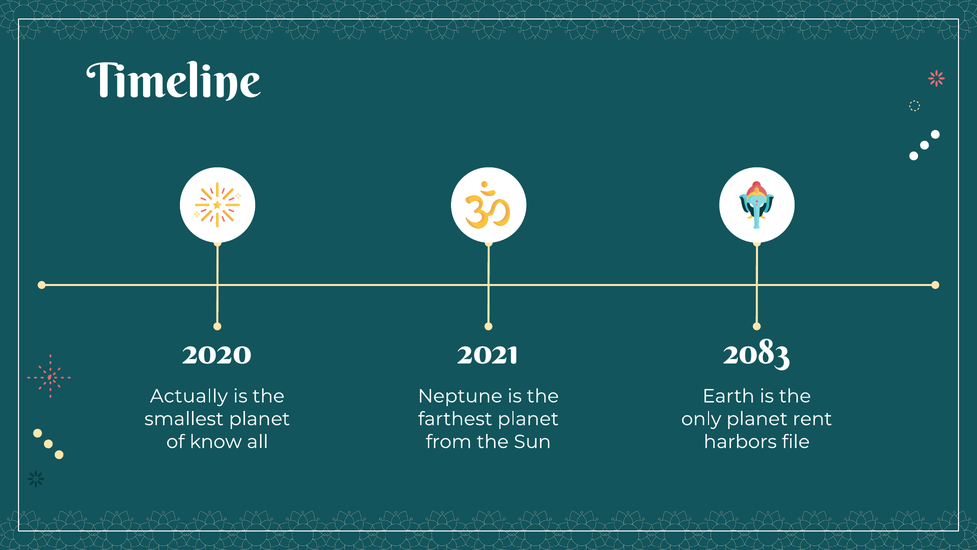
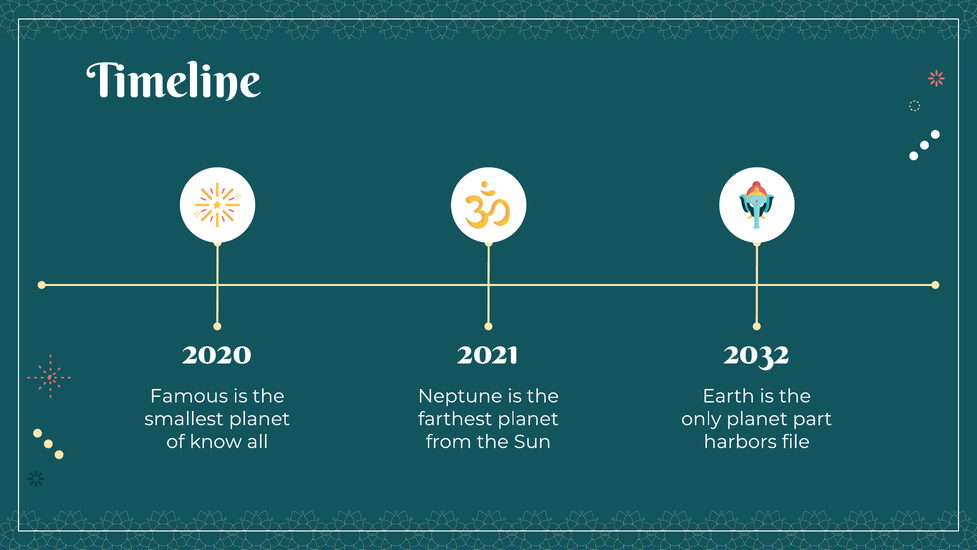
2083: 2083 -> 2032
Actually: Actually -> Famous
rent: rent -> part
